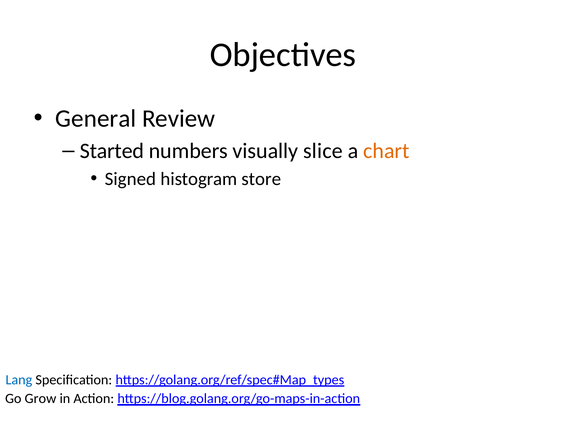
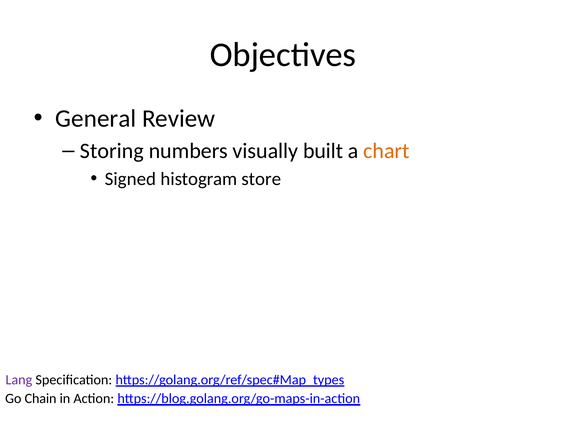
Started: Started -> Storing
slice: slice -> built
Lang colour: blue -> purple
Grow: Grow -> Chain
